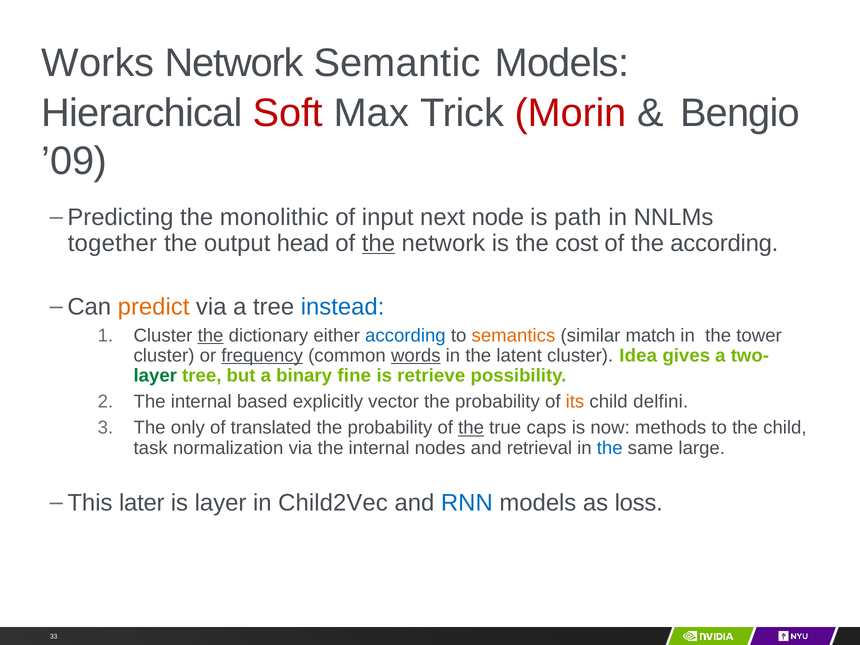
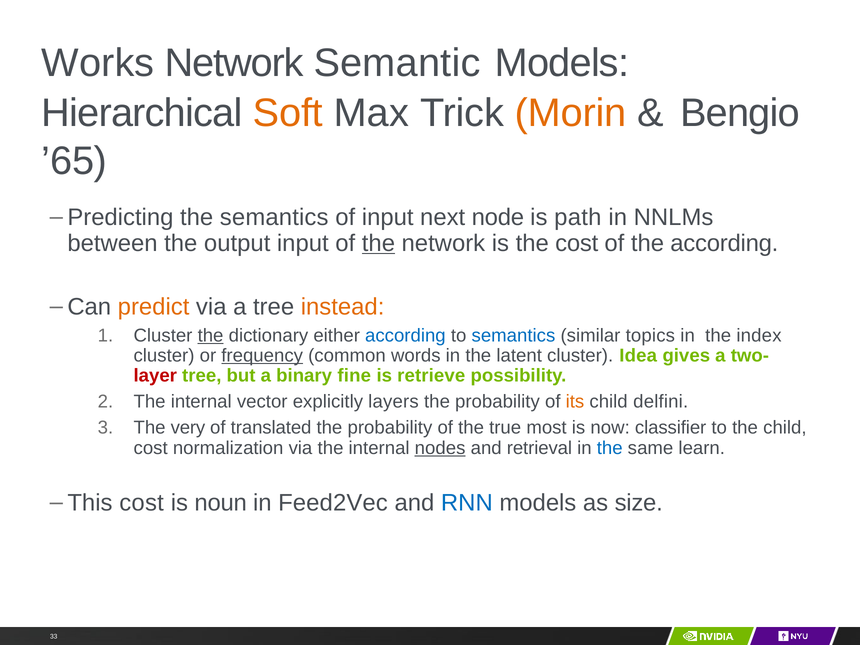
Soft colour: red -> orange
Morin colour: red -> orange
’09: ’09 -> ’65
the monolithic: monolithic -> semantics
together: together -> between
output head: head -> input
instead colour: blue -> orange
semantics at (513, 336) colour: orange -> blue
match: match -> topics
tower: tower -> index
words underline: present -> none
layer at (155, 376) colour: green -> red
based: based -> vector
vector: vector -> layers
only: only -> very
the at (471, 428) underline: present -> none
caps: caps -> most
methods: methods -> classifier
task at (151, 448): task -> cost
nodes underline: none -> present
large: large -> learn
This later: later -> cost
is layer: layer -> noun
Child2Vec: Child2Vec -> Feed2Vec
loss: loss -> size
